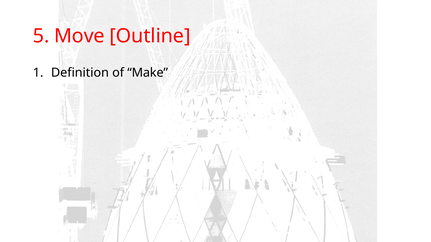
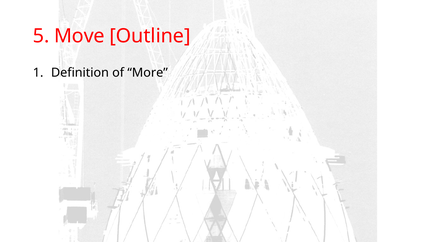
Make: Make -> More
